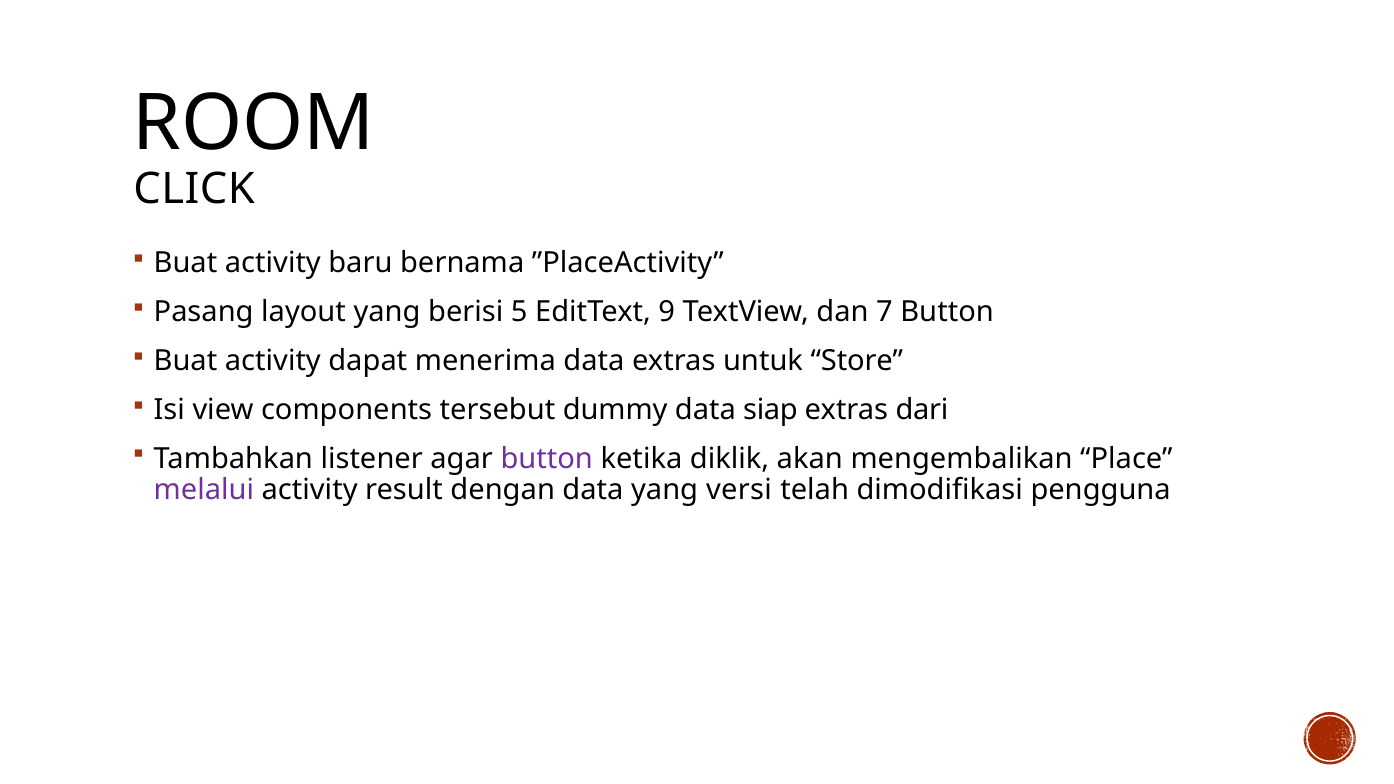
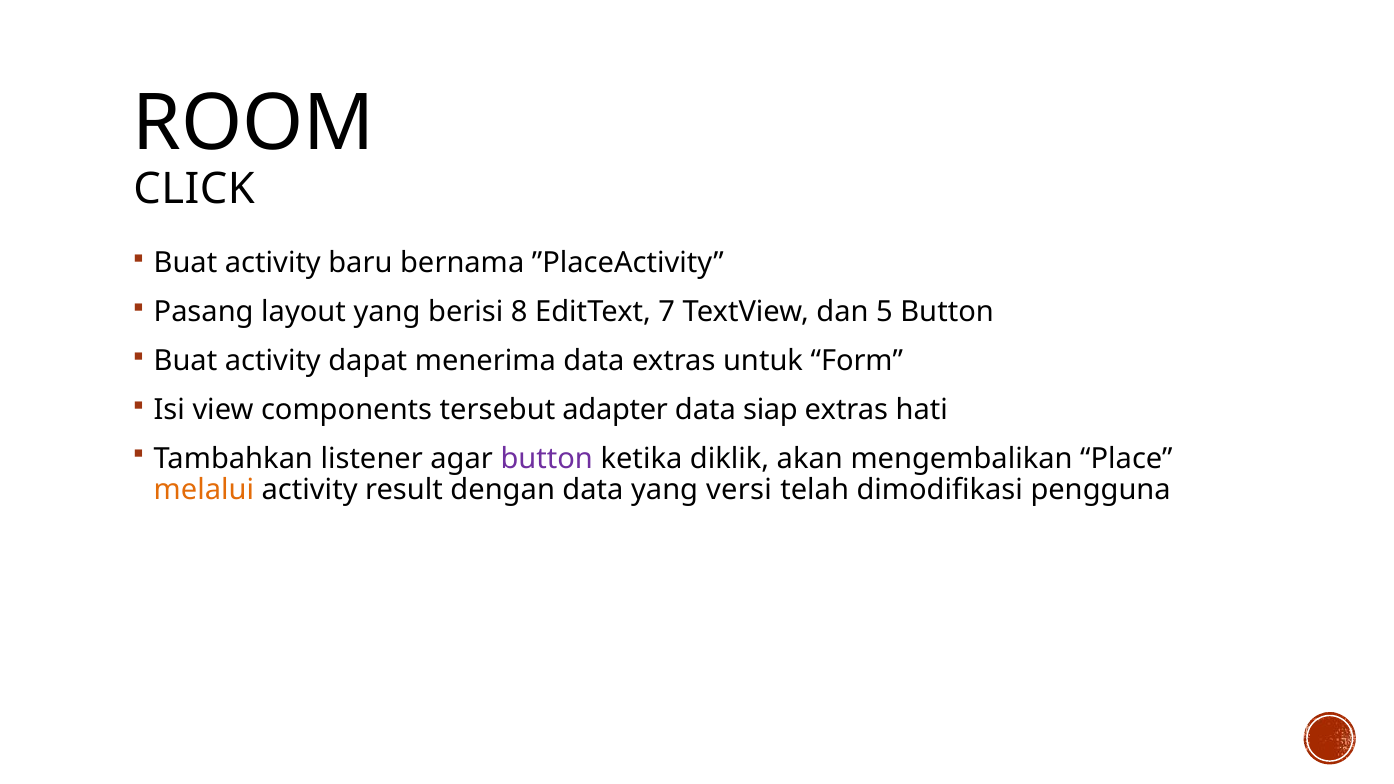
5: 5 -> 8
9: 9 -> 7
7: 7 -> 5
Store: Store -> Form
dummy: dummy -> adapter
dari: dari -> hati
melalui colour: purple -> orange
